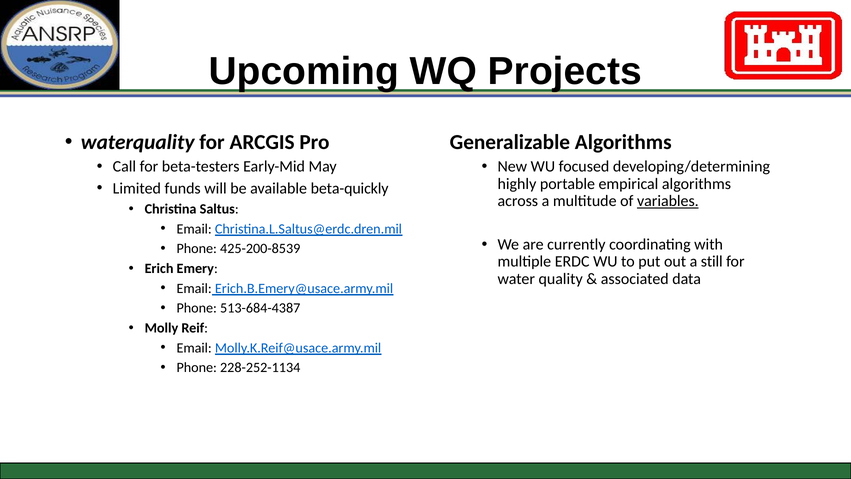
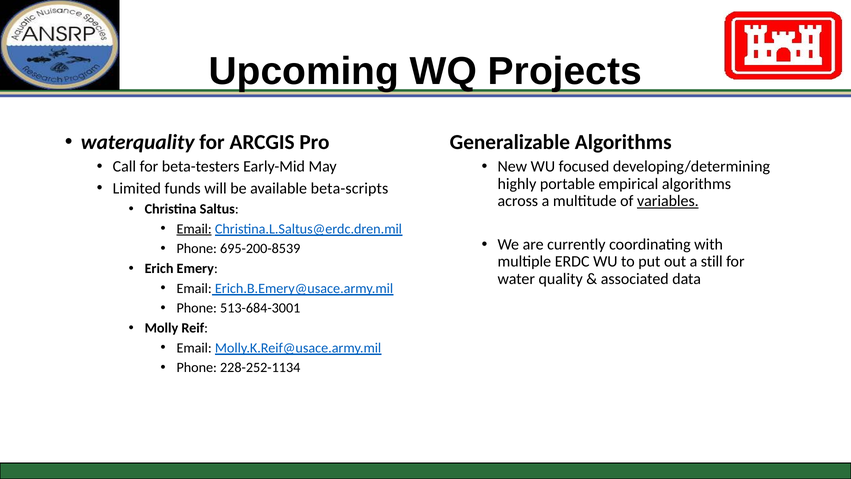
beta-quickly: beta-quickly -> beta-scripts
Email at (194, 229) underline: none -> present
425-200-8539: 425-200-8539 -> 695-200-8539
513-684-4387: 513-684-4387 -> 513-684-3001
